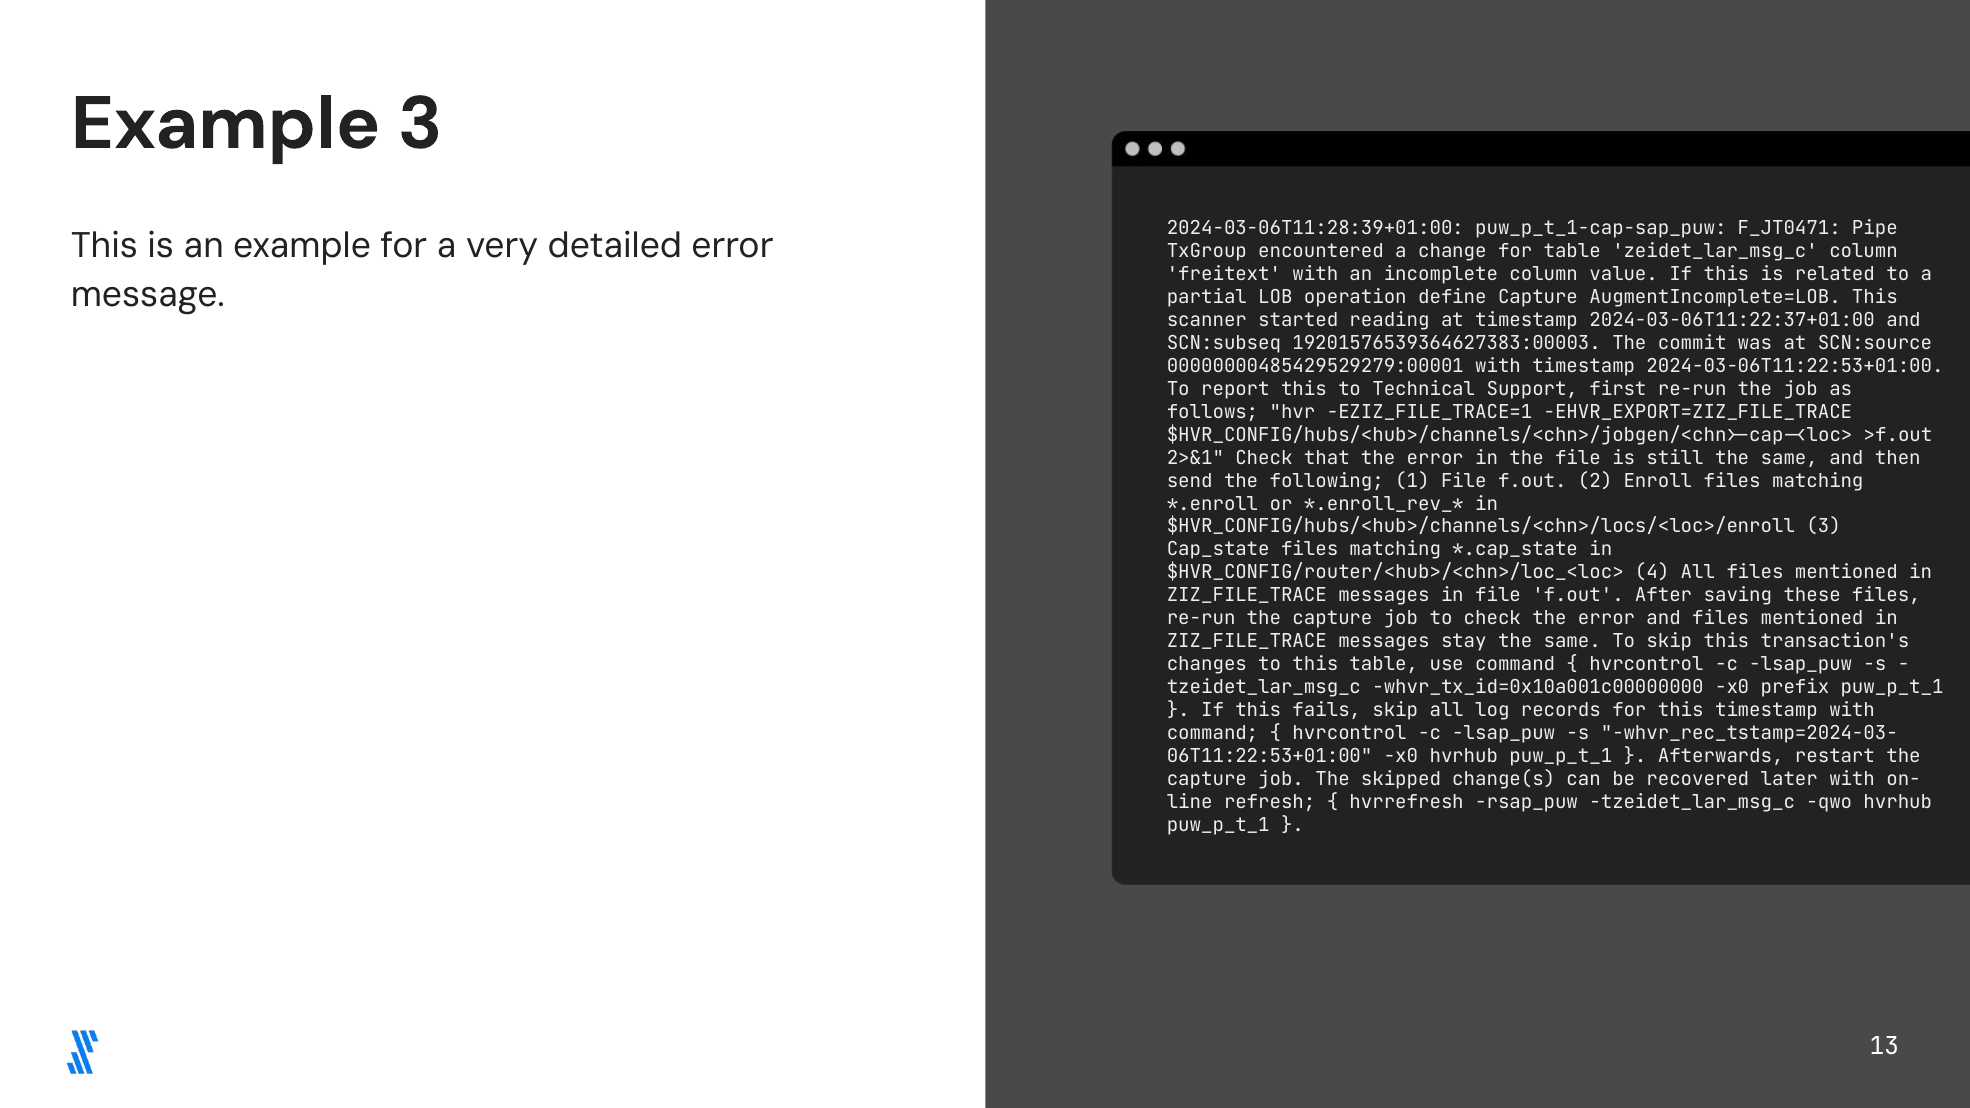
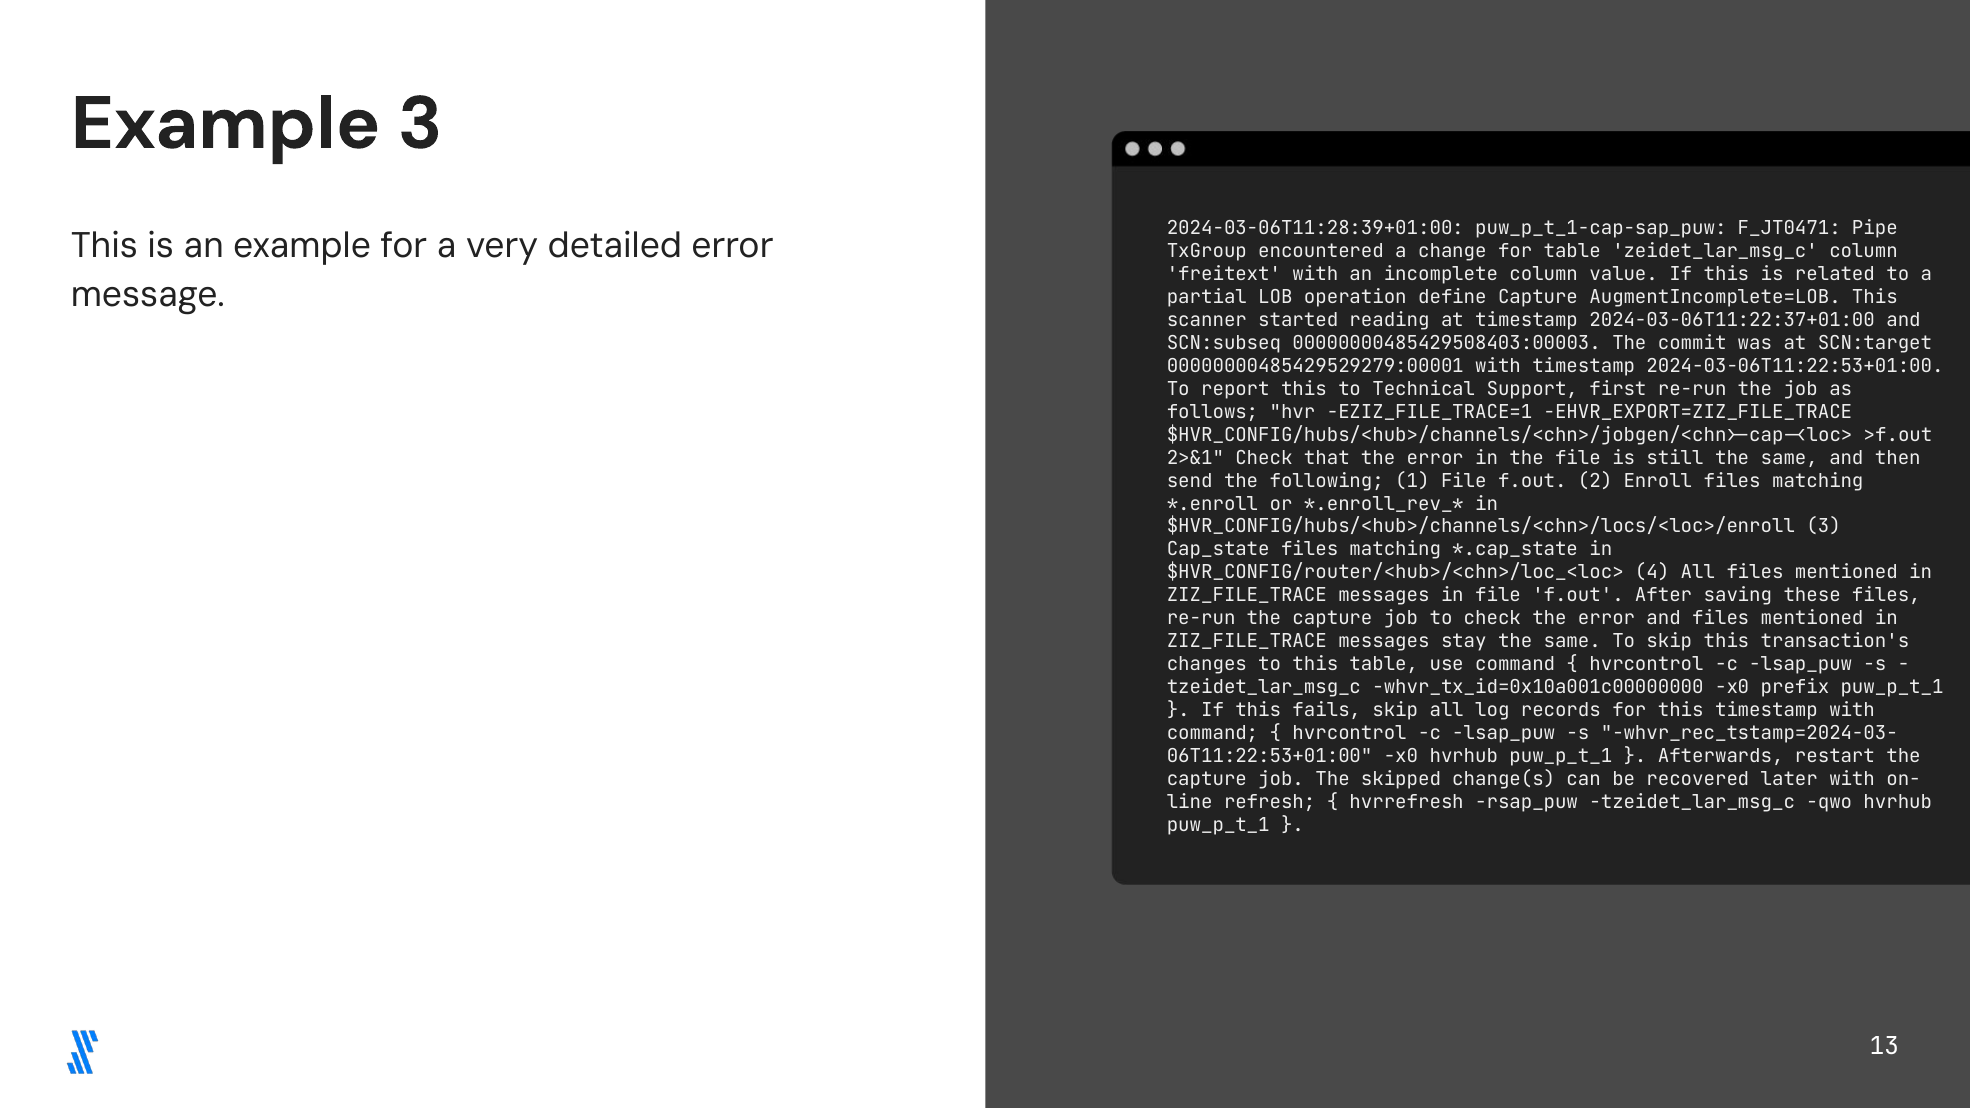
19201576539364627383:00003: 19201576539364627383:00003 -> 00000000485429508403:00003
SCN:source: SCN:source -> SCN:target
